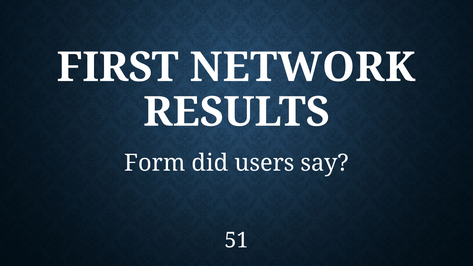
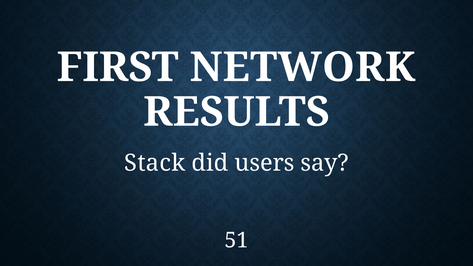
Form: Form -> Stack
